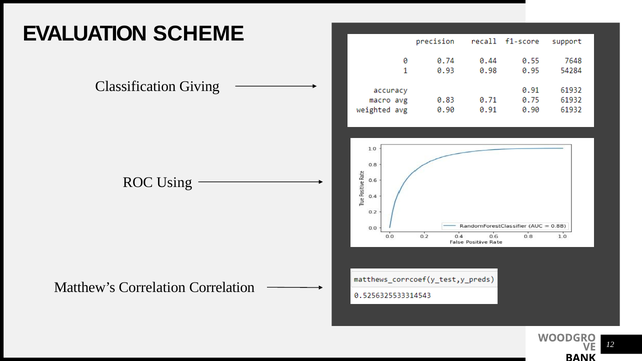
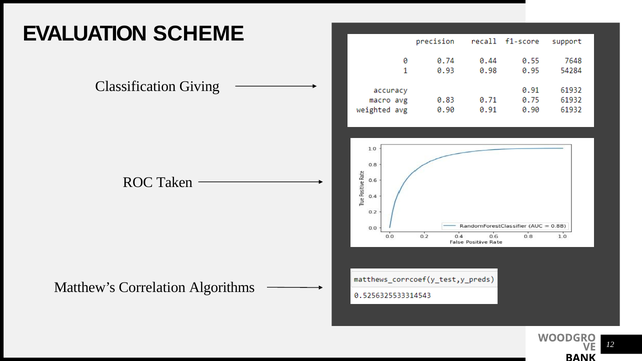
Using: Using -> Taken
Correlation Correlation: Correlation -> Algorithms
